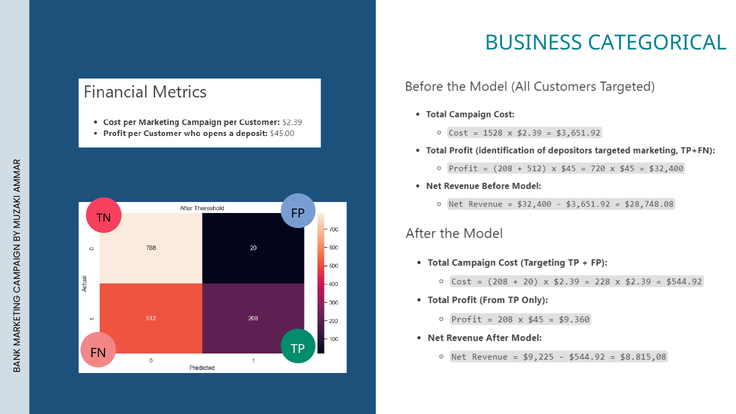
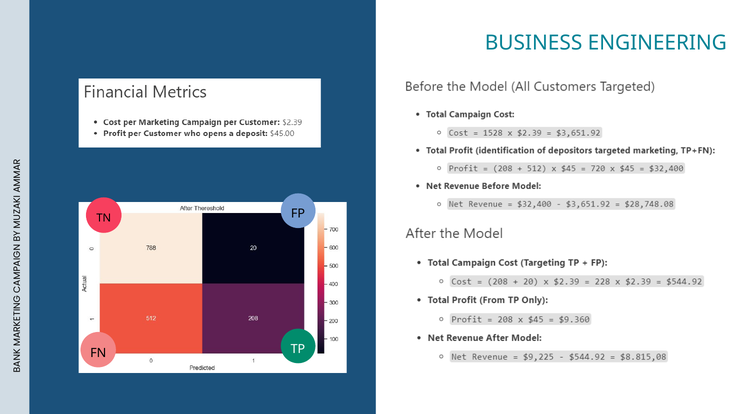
CATEGORICAL: CATEGORICAL -> ENGINEERING
